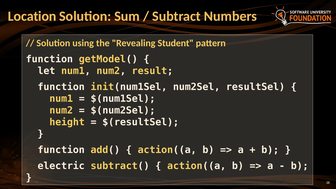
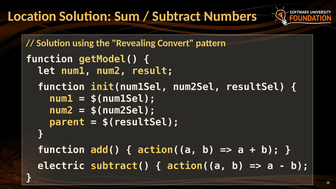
Student: Student -> Convert
height: height -> parent
